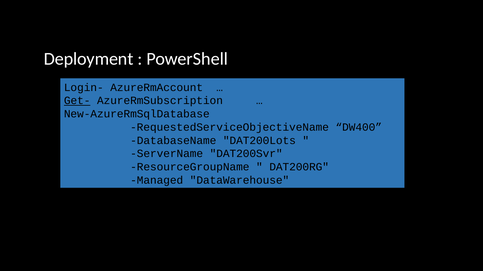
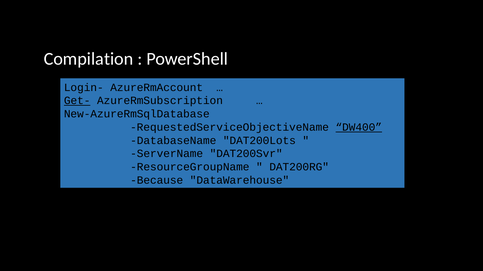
Deployment: Deployment -> Compilation
DW400 underline: none -> present
Managed: Managed -> Because
